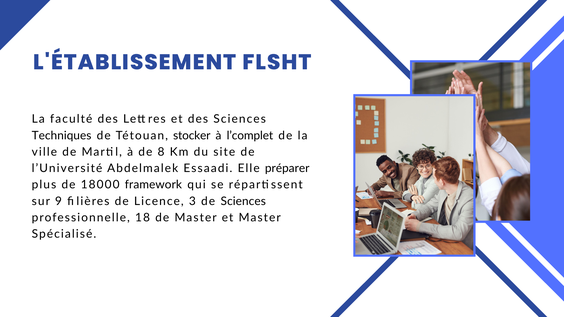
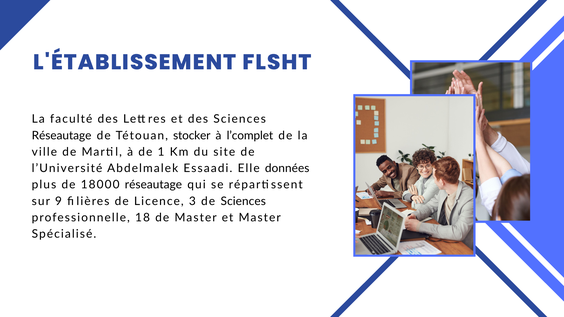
Techniques at (62, 136): Techniques -> Réseautage
8: 8 -> 1
préparer: préparer -> données
18000 framework: framework -> réseautage
